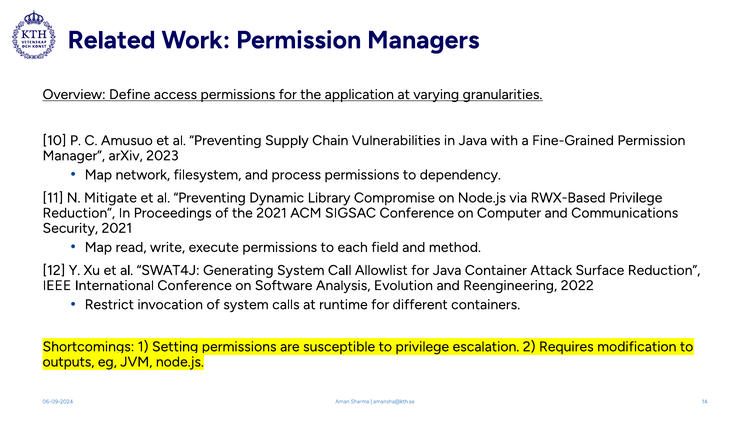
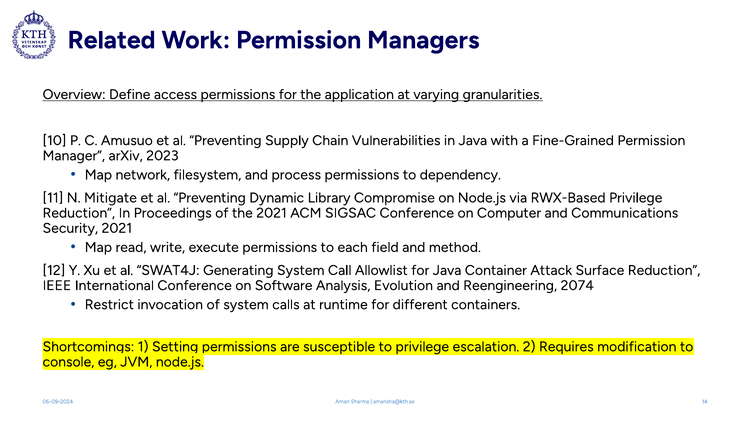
2022: 2022 -> 2074
outputs: outputs -> console
